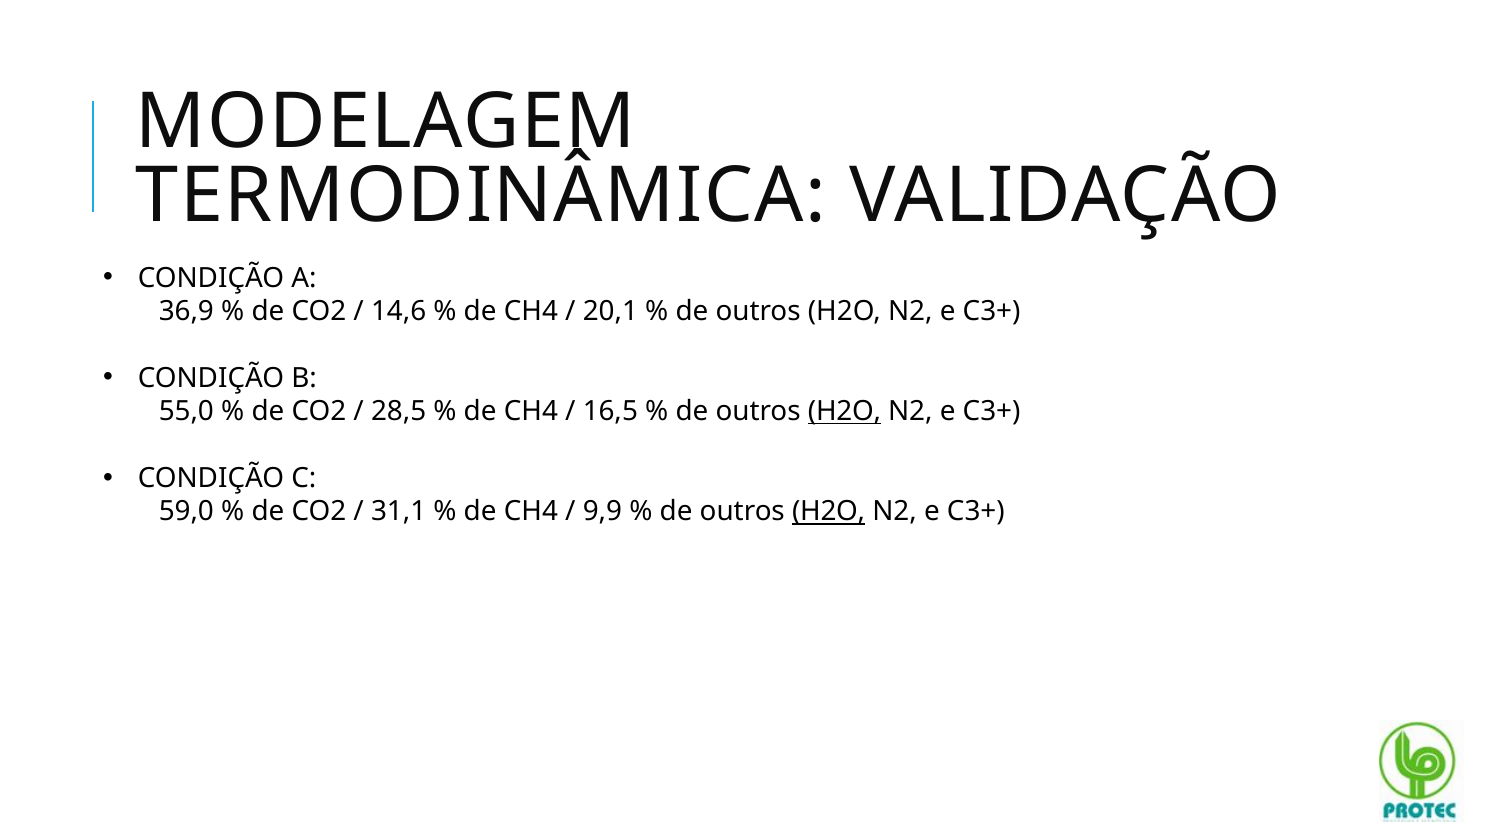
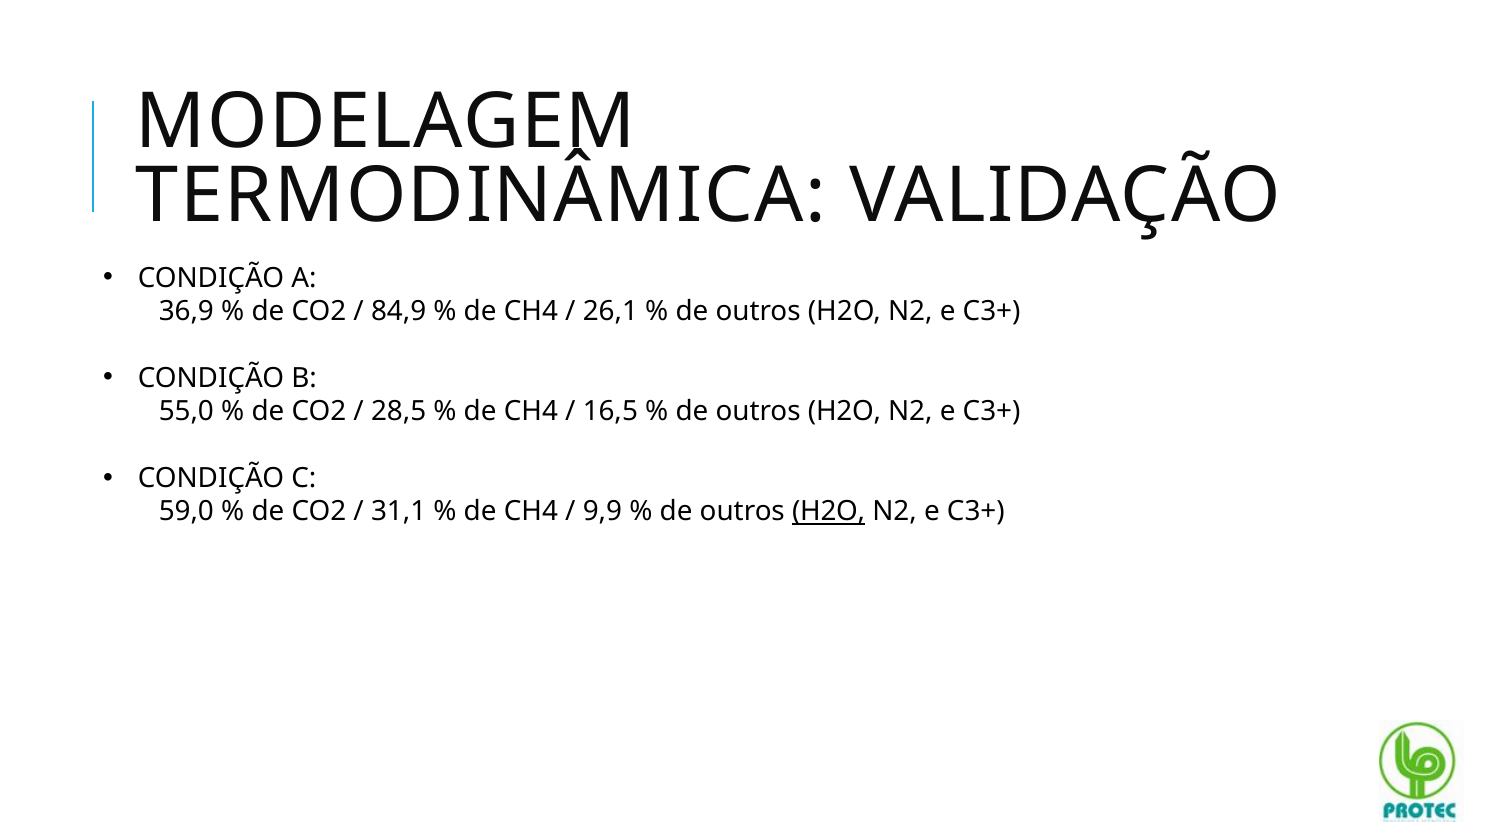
14,6: 14,6 -> 84,9
20,1: 20,1 -> 26,1
H2O at (845, 412) underline: present -> none
